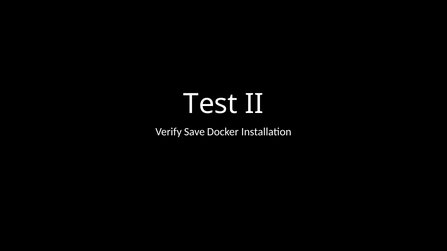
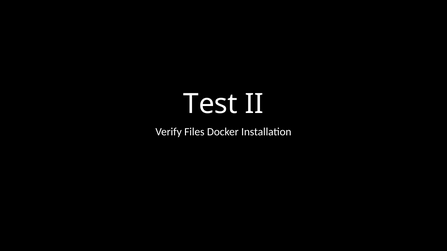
Save: Save -> Files
